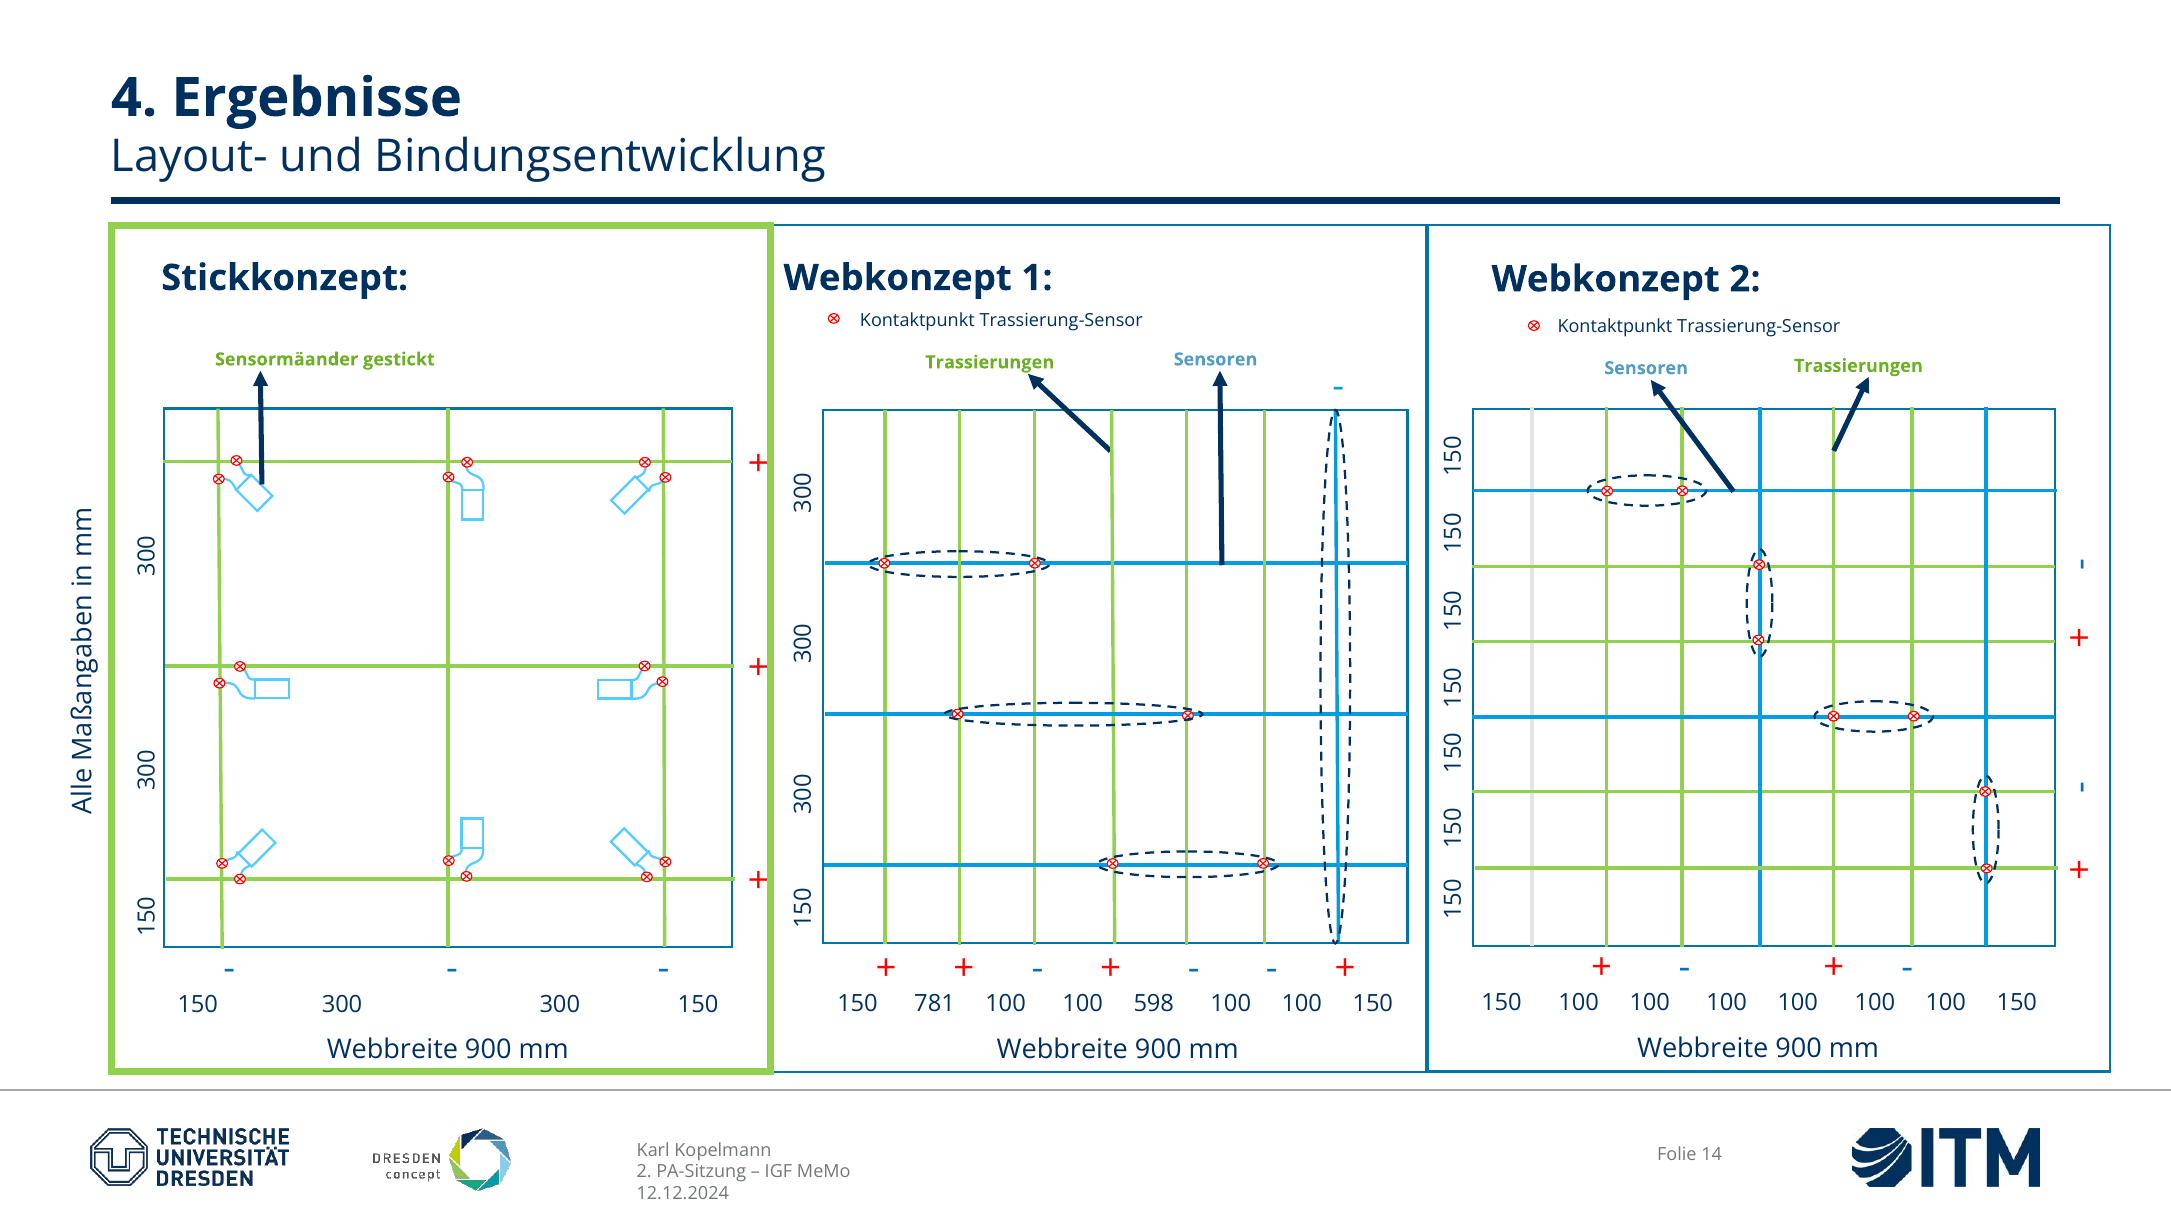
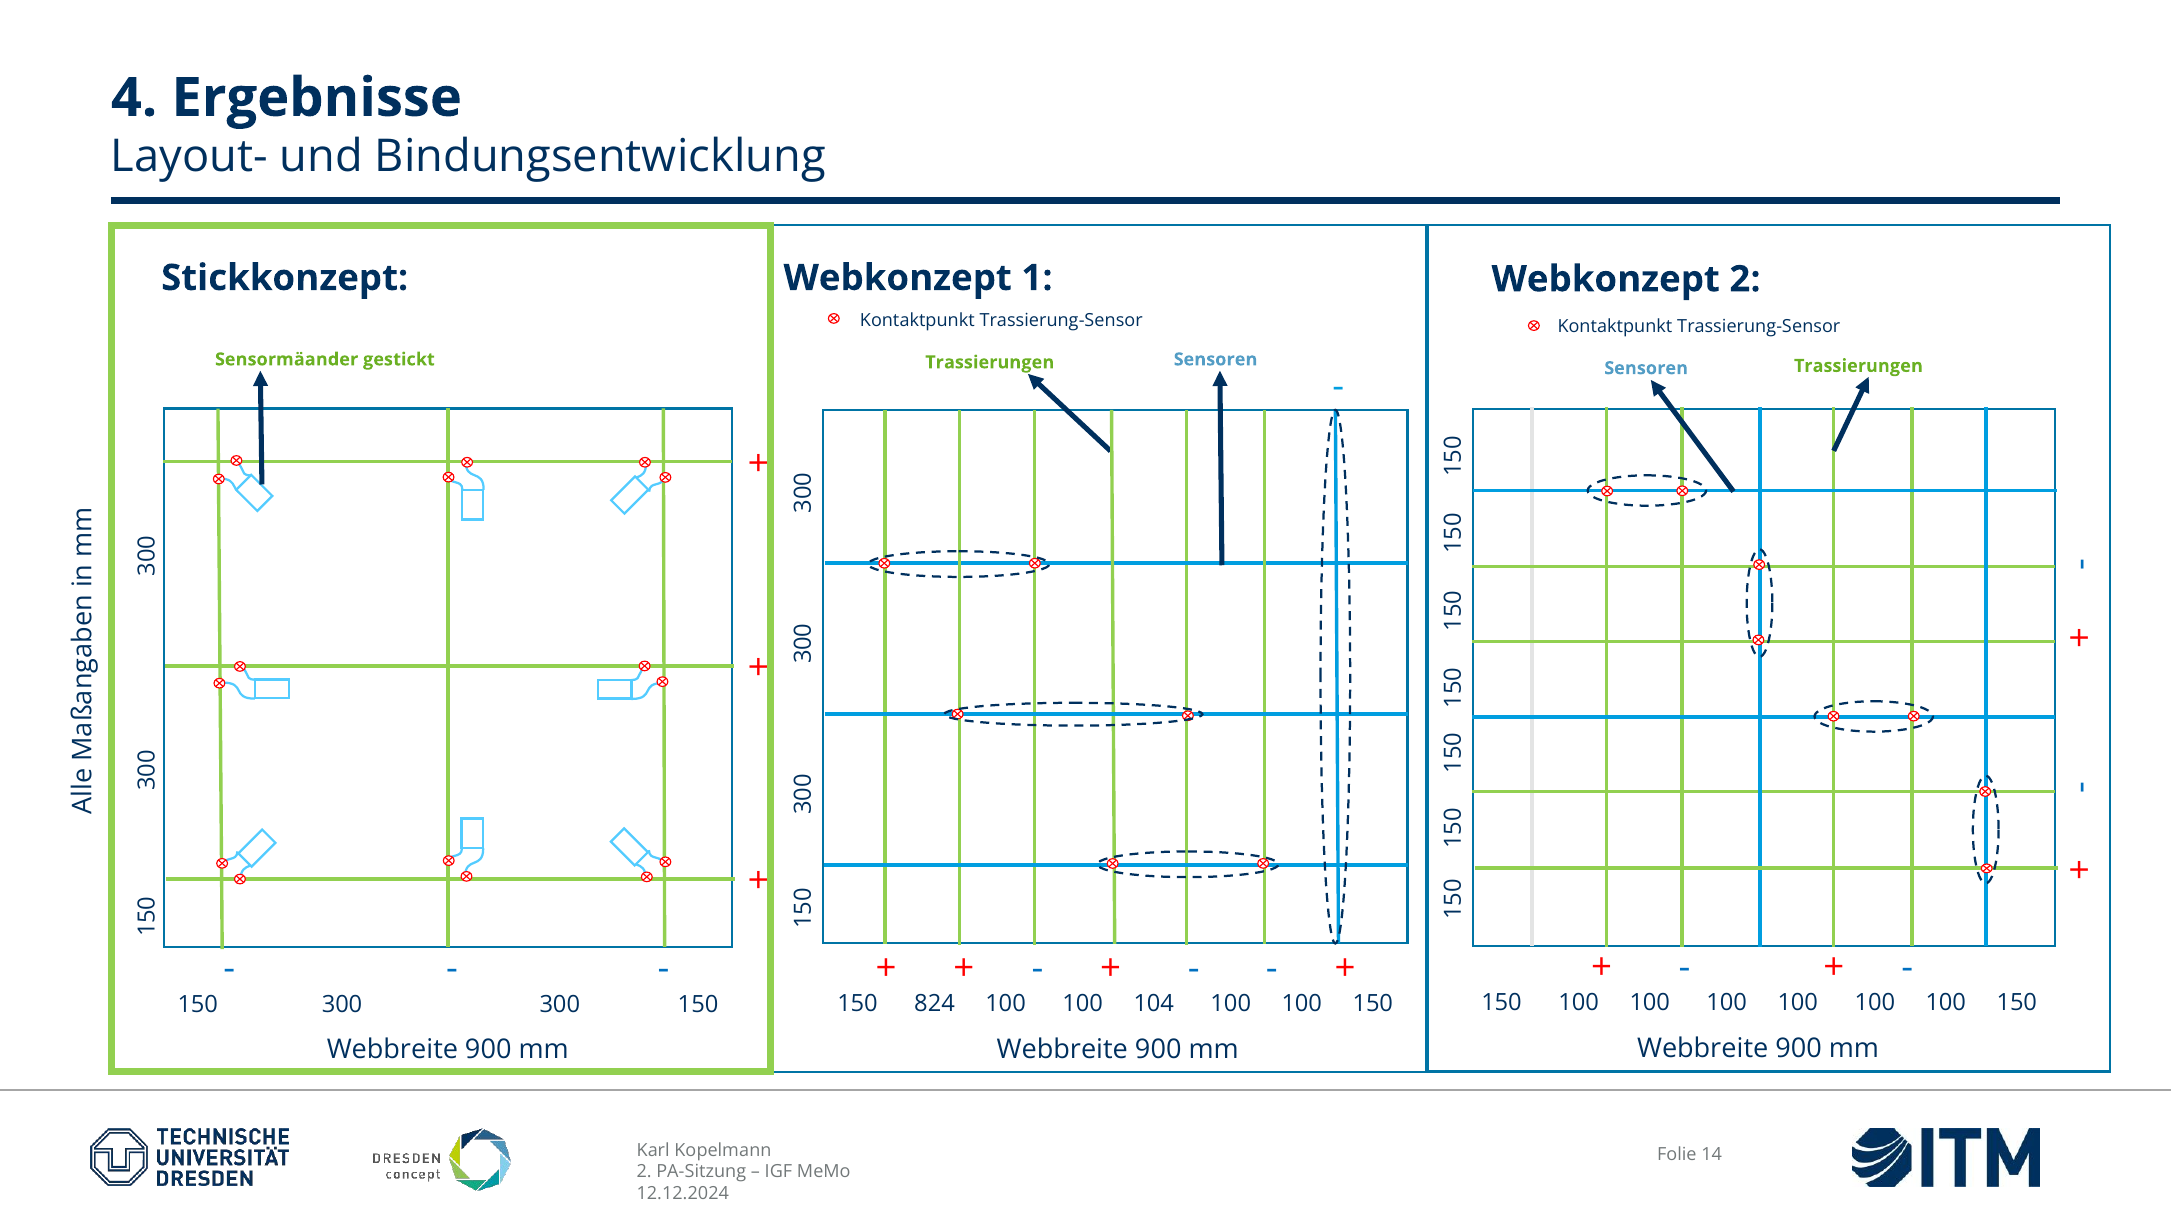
781: 781 -> 824
598: 598 -> 104
